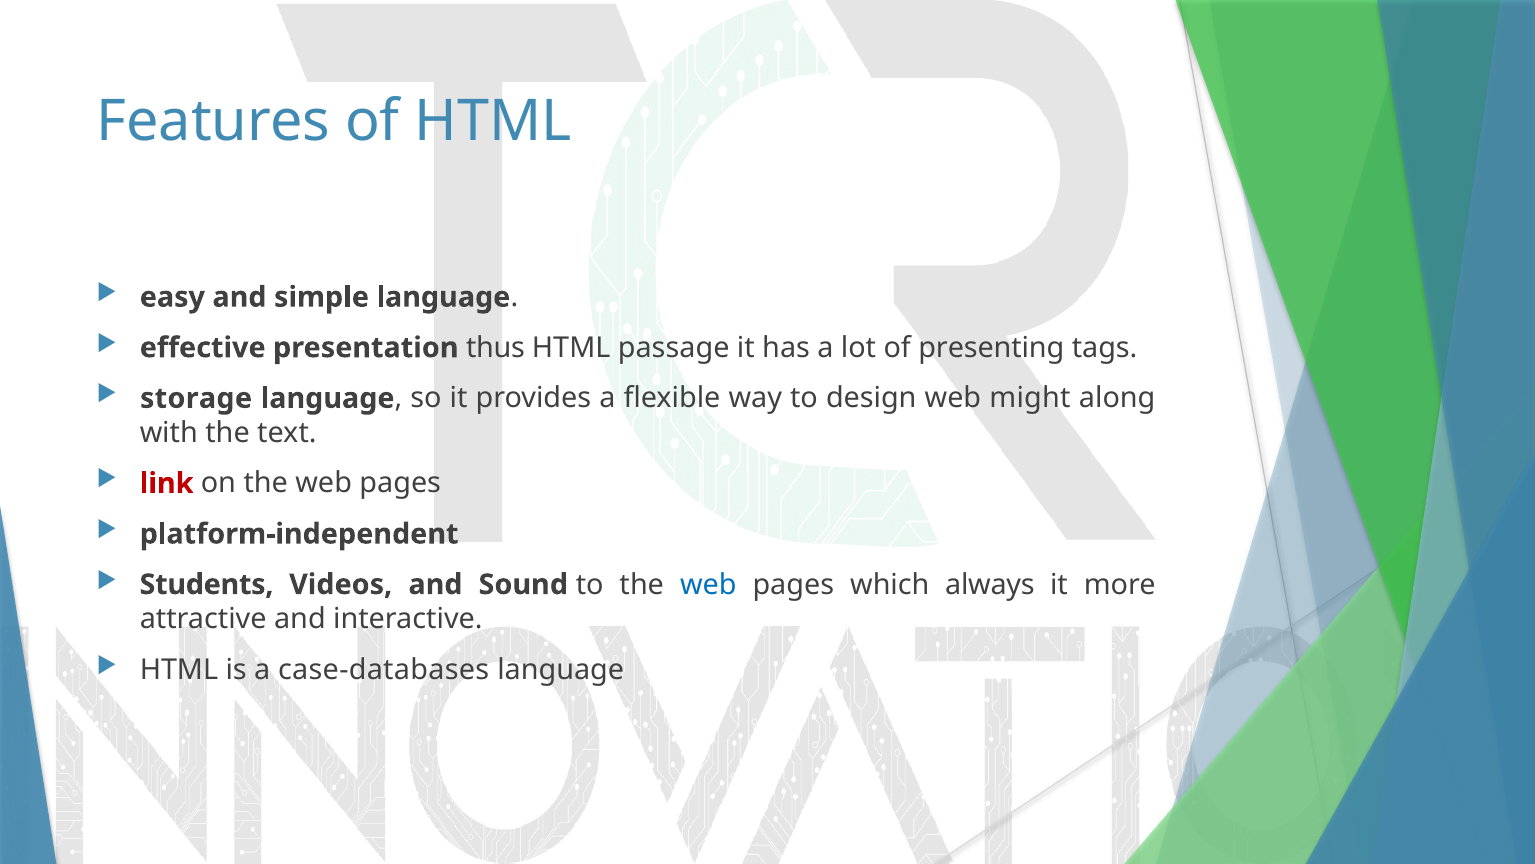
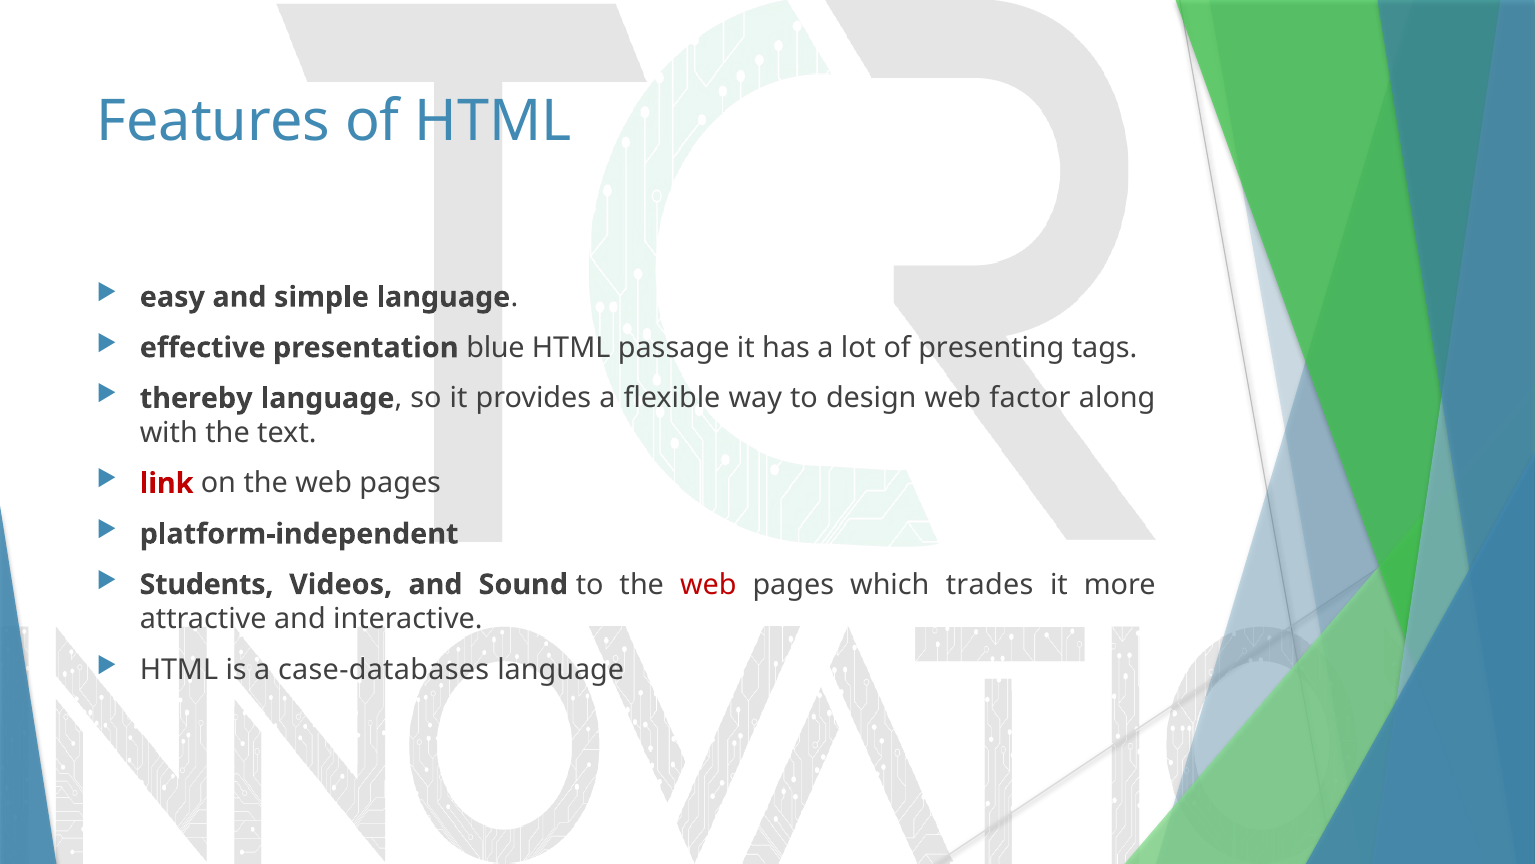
thus: thus -> blue
storage: storage -> thereby
might: might -> factor
web at (708, 584) colour: blue -> red
always: always -> trades
